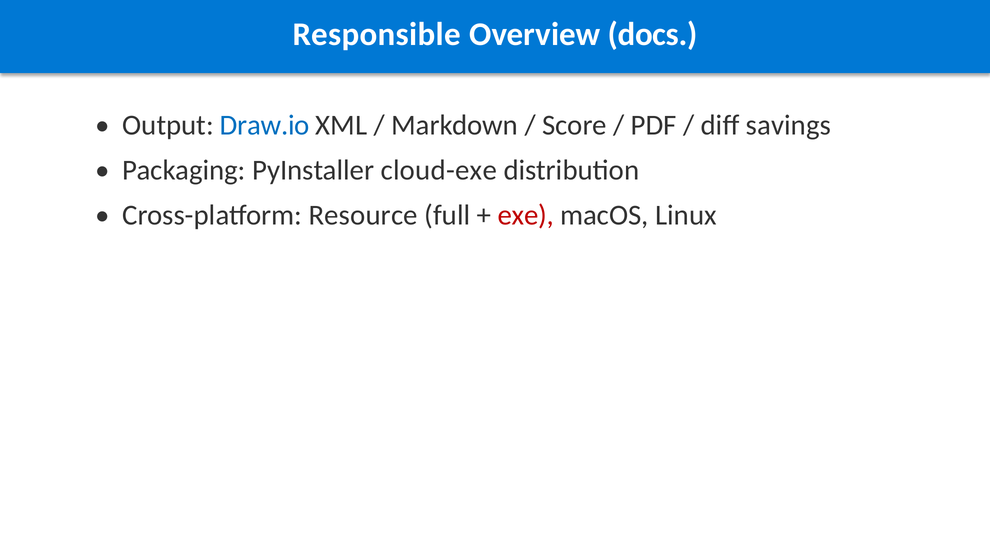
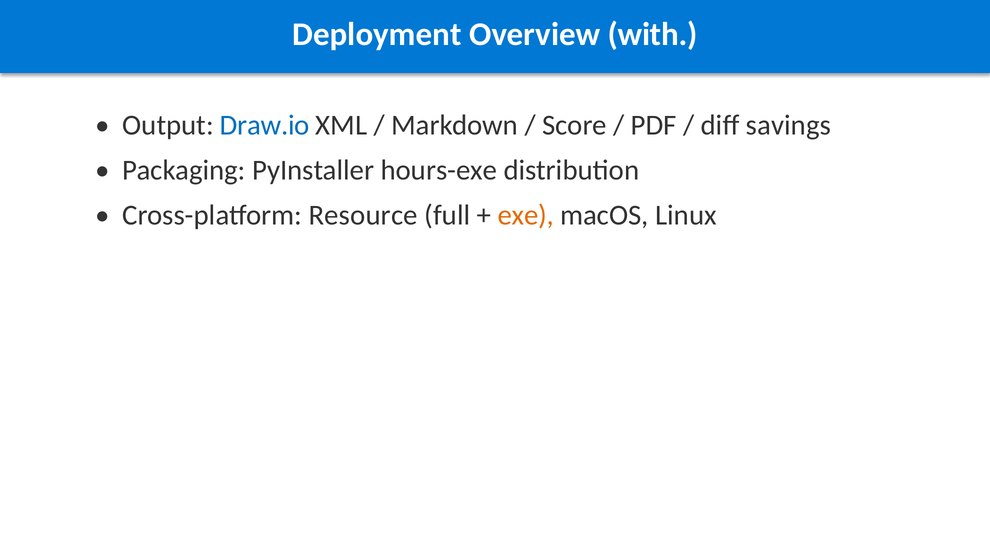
Responsible: Responsible -> Deployment
docs: docs -> with
cloud-exe: cloud-exe -> hours-exe
exe colour: red -> orange
